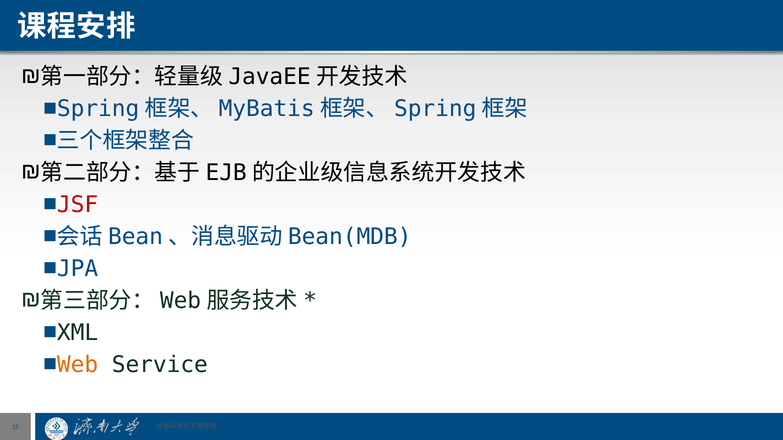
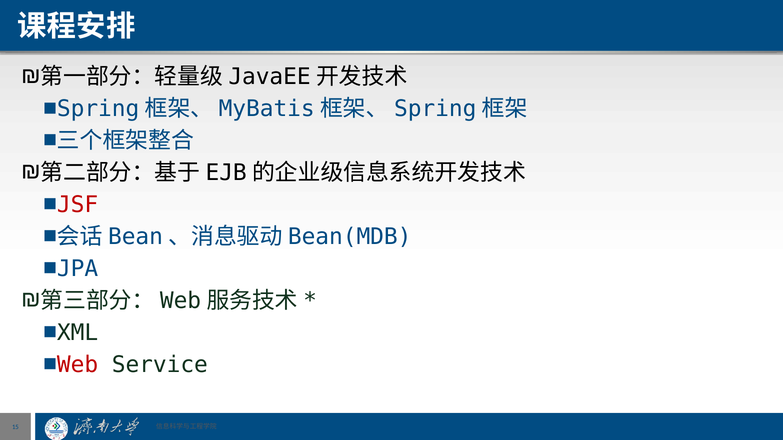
Web colour: orange -> red
